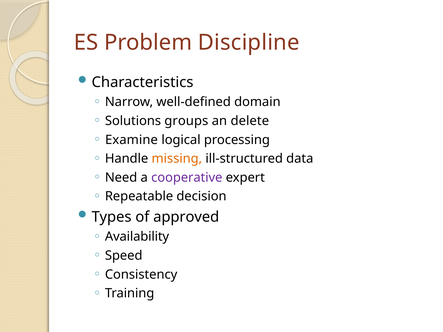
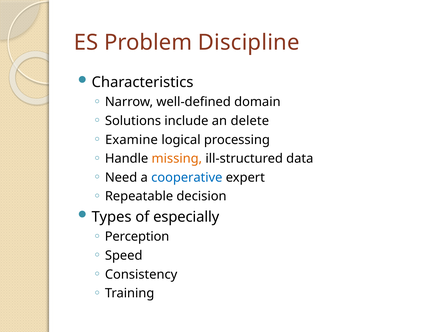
groups: groups -> include
cooperative colour: purple -> blue
approved: approved -> especially
Availability: Availability -> Perception
